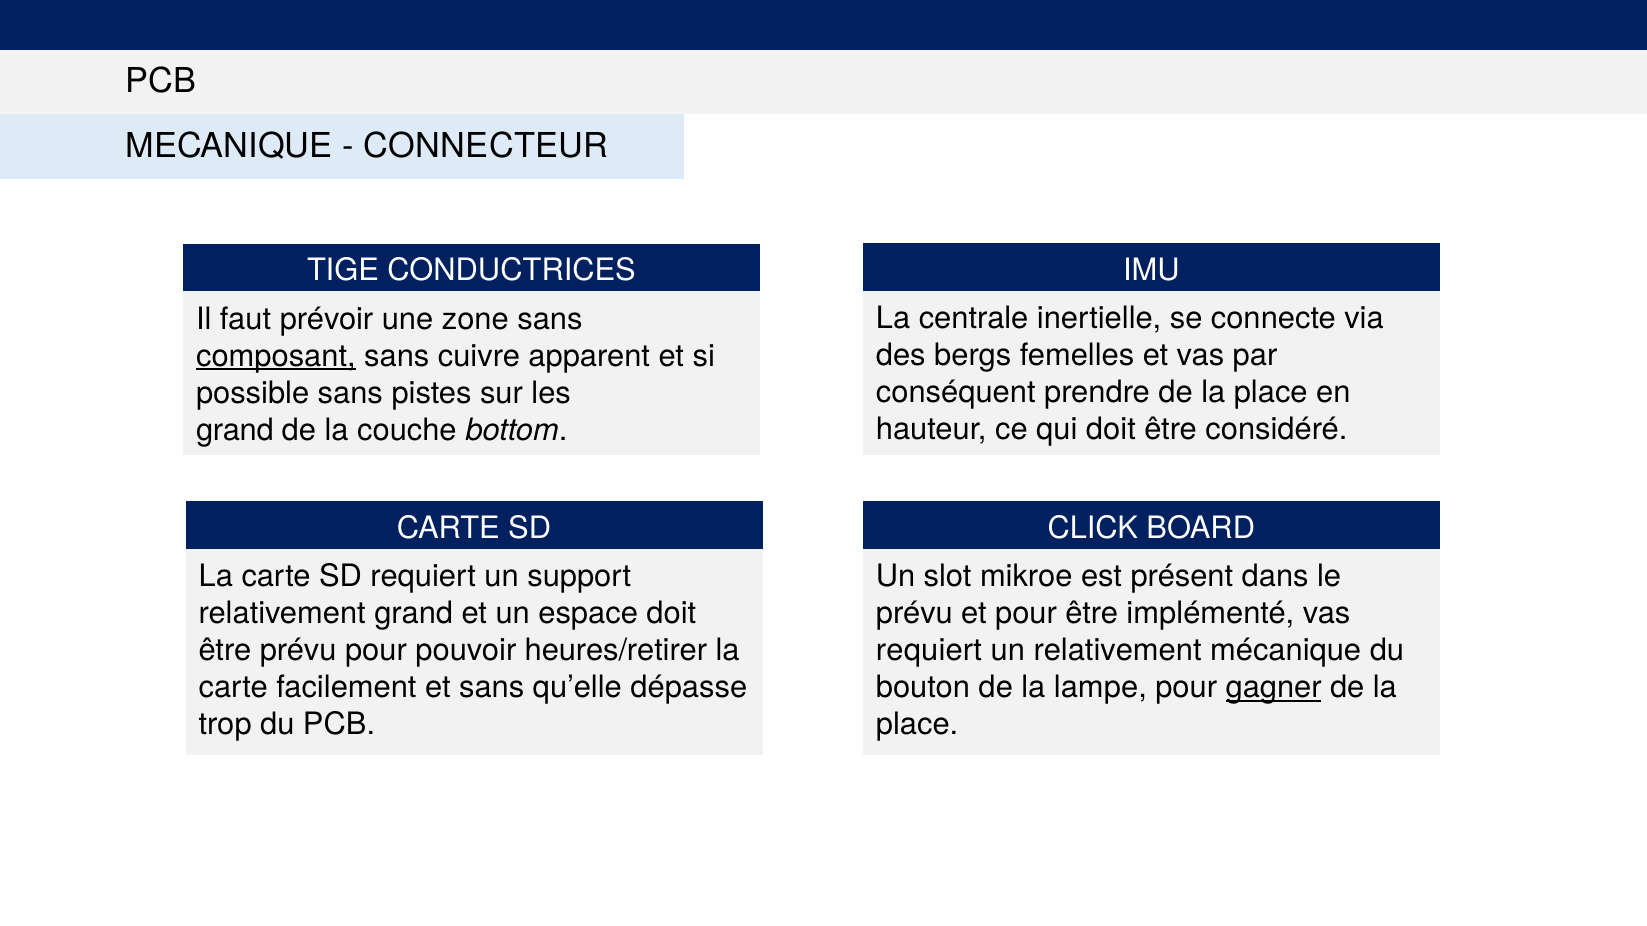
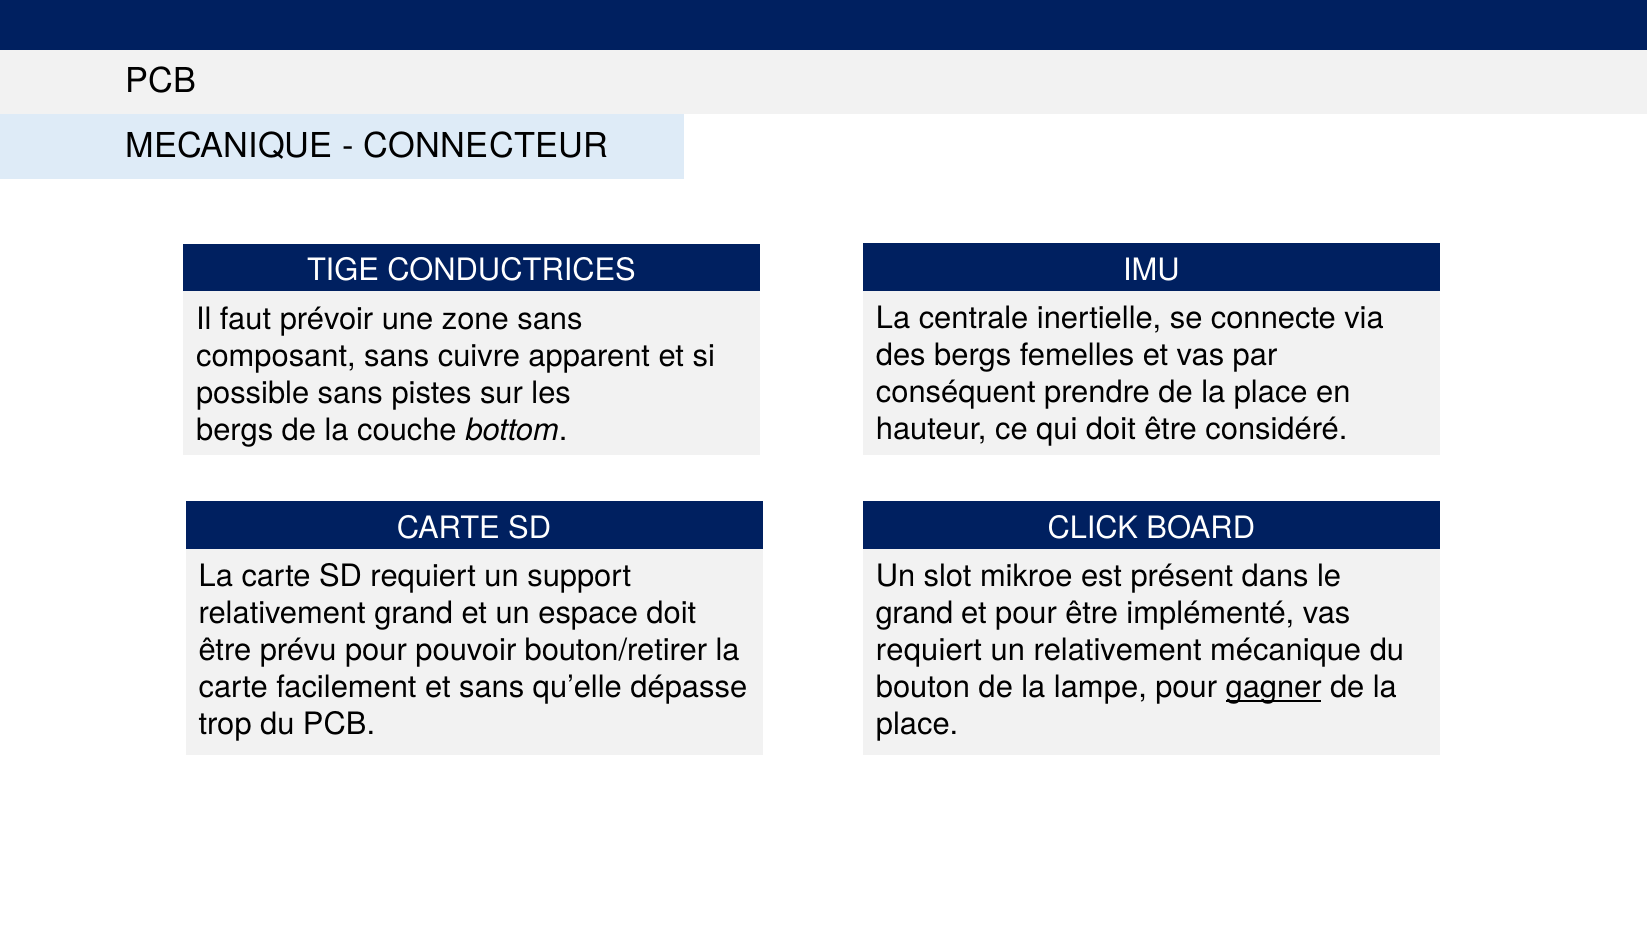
composant underline: present -> none
grand at (235, 430): grand -> bergs
prévu at (914, 614): prévu -> grand
heures/retirer: heures/retirer -> bouton/retirer
